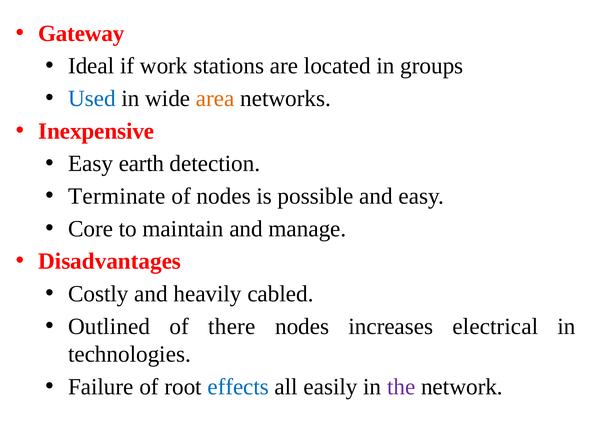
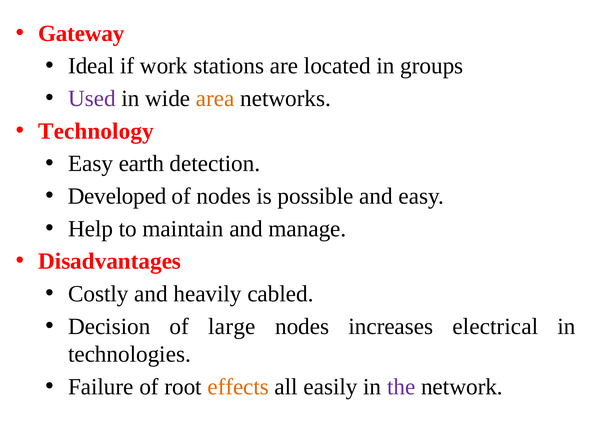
Used colour: blue -> purple
Inexpensive: Inexpensive -> Technology
Terminate: Terminate -> Developed
Core: Core -> Help
Outlined: Outlined -> Decision
there: there -> large
effects colour: blue -> orange
